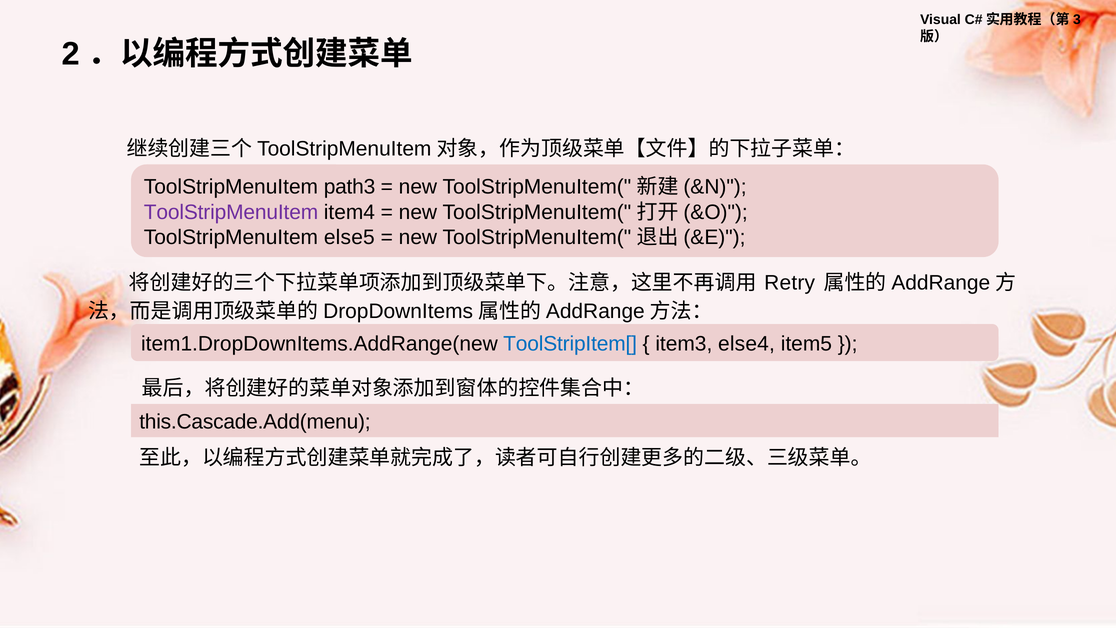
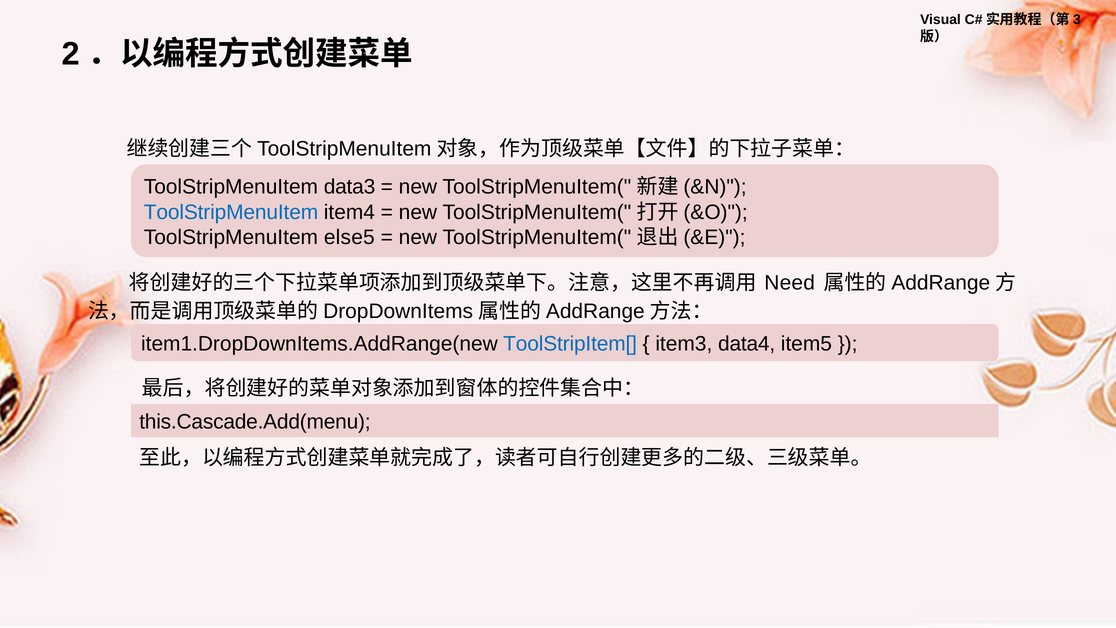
path3: path3 -> data3
ToolStripMenuItem at (231, 212) colour: purple -> blue
Retry: Retry -> Need
else4: else4 -> data4
